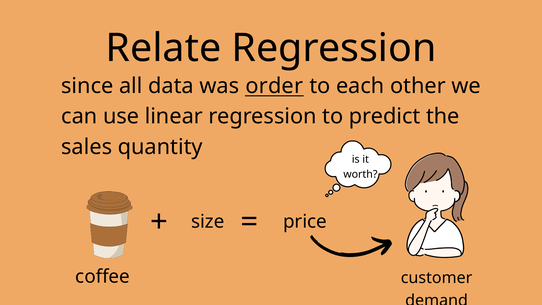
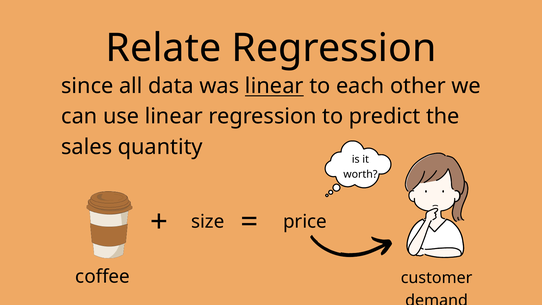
was order: order -> linear
